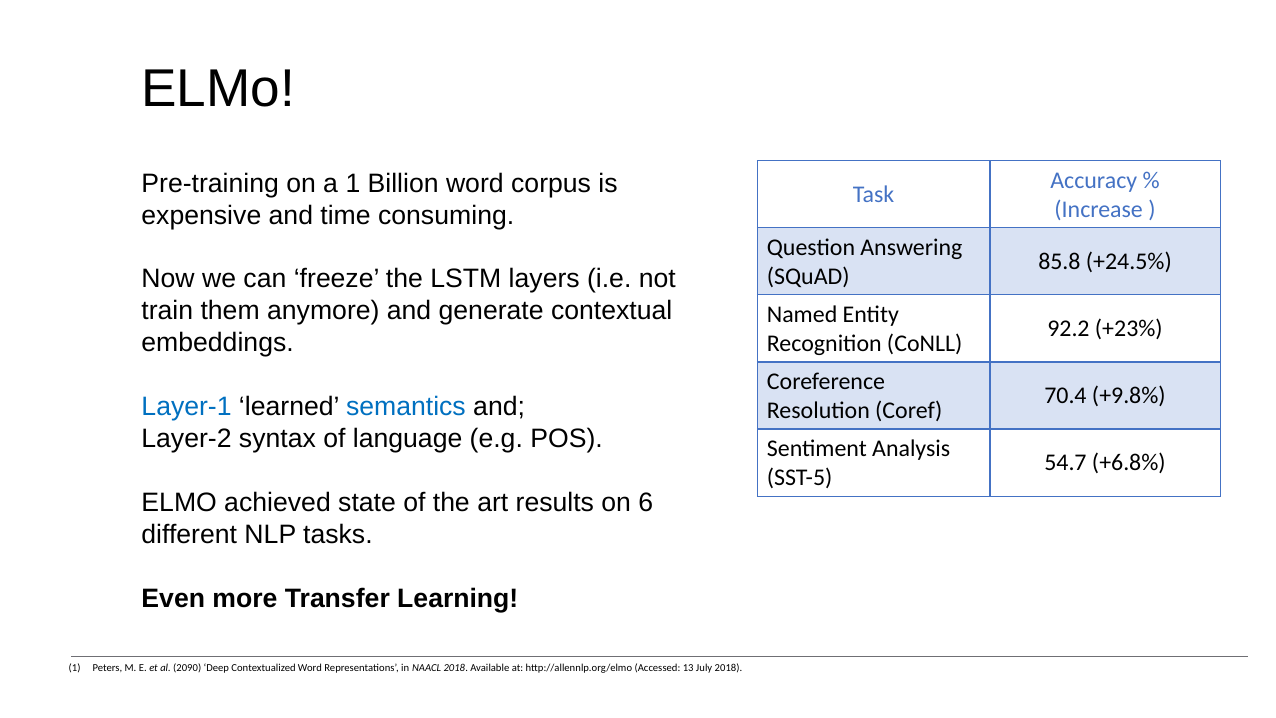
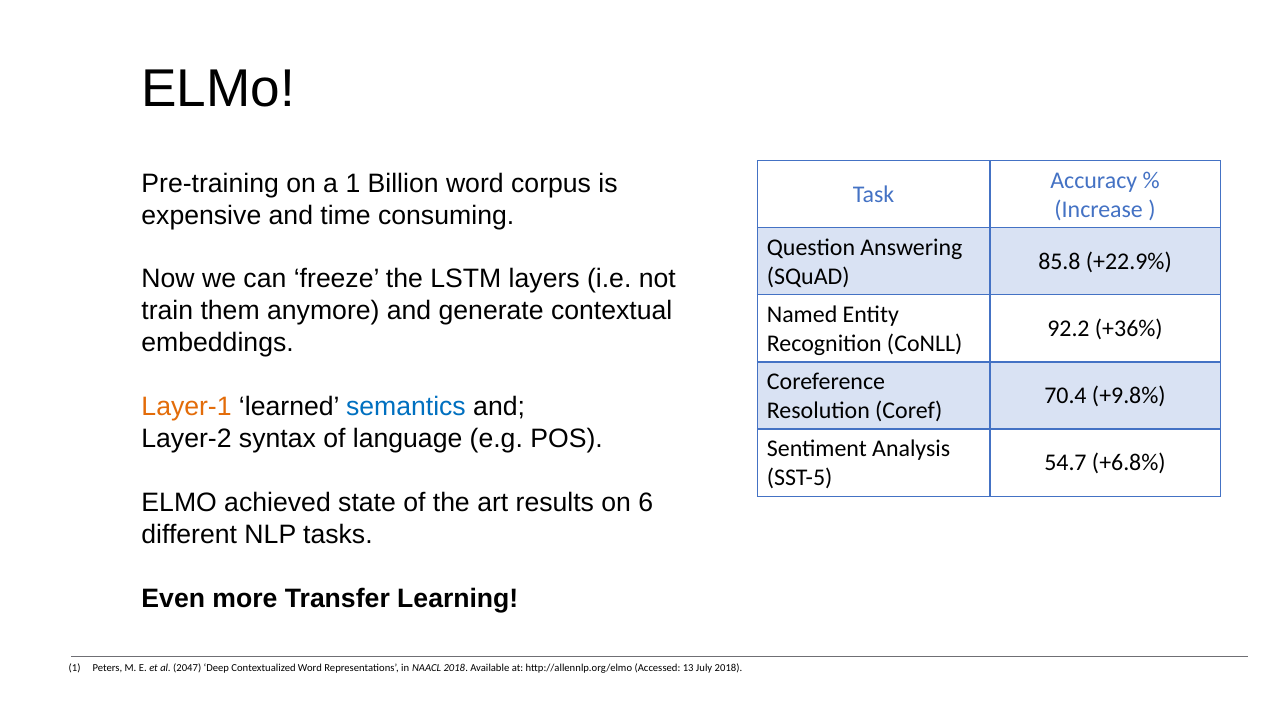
+24.5%: +24.5% -> +22.9%
+23%: +23% -> +36%
Layer-1 colour: blue -> orange
2090: 2090 -> 2047
